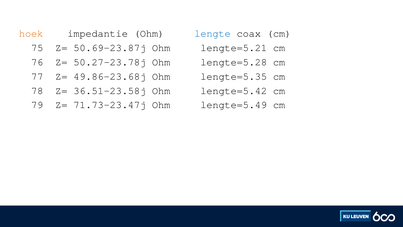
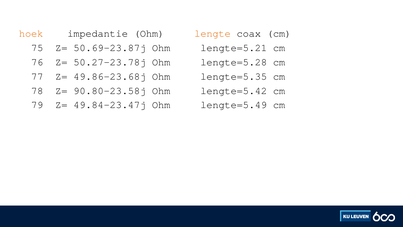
lengte colour: blue -> orange
36.51-23.58j: 36.51-23.58j -> 90.80-23.58j
71.73-23.47j: 71.73-23.47j -> 49.84-23.47j
